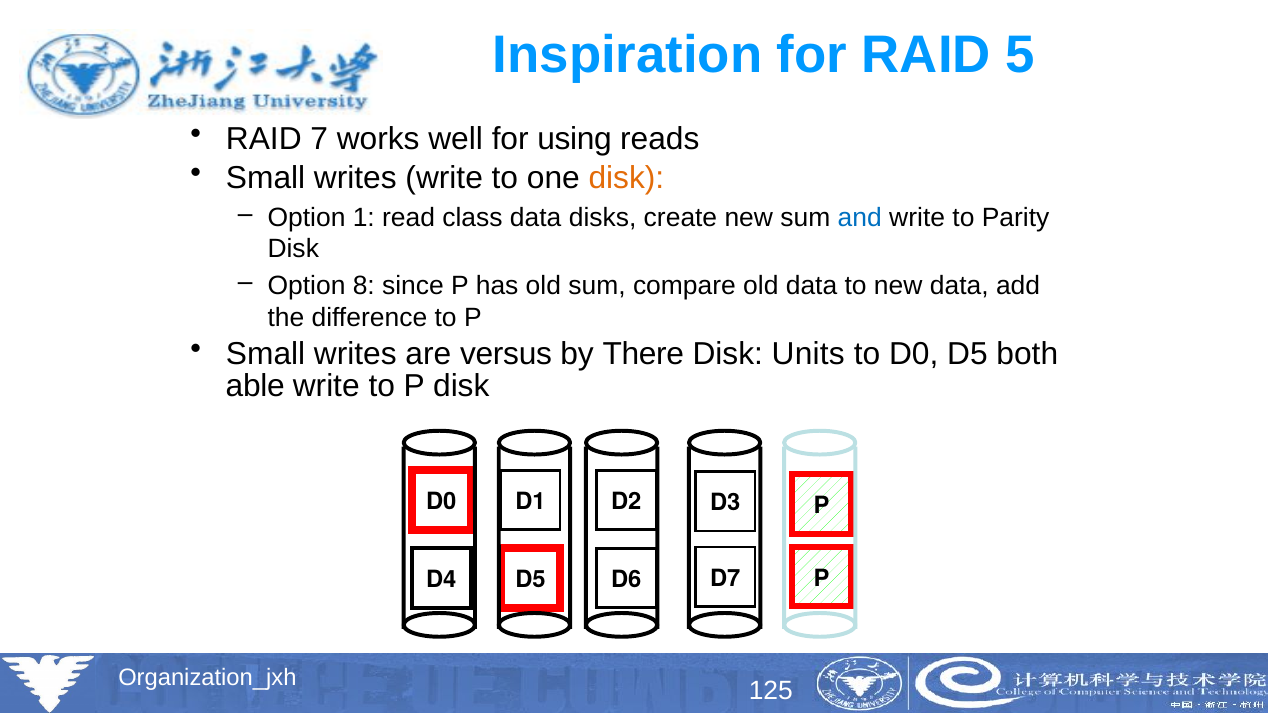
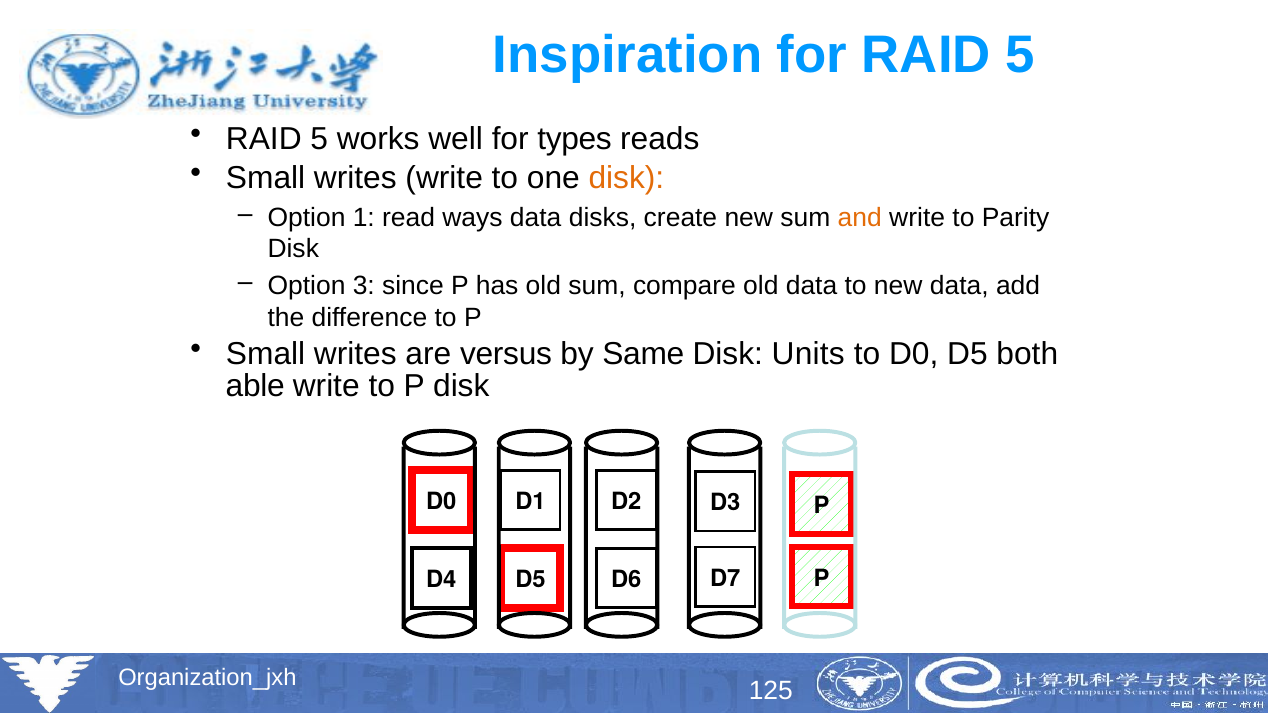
7 at (319, 139): 7 -> 5
using: using -> types
class: class -> ways
and colour: blue -> orange
8: 8 -> 3
There: There -> Same
